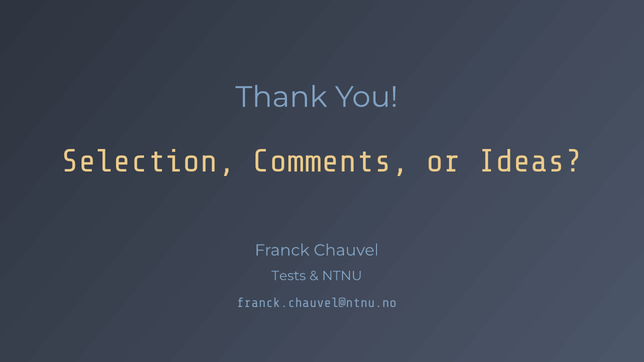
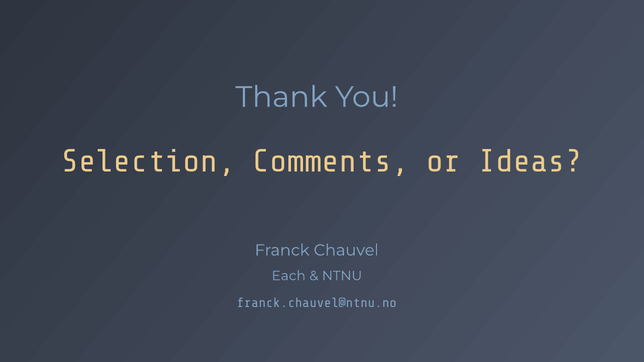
Tests: Tests -> Each
